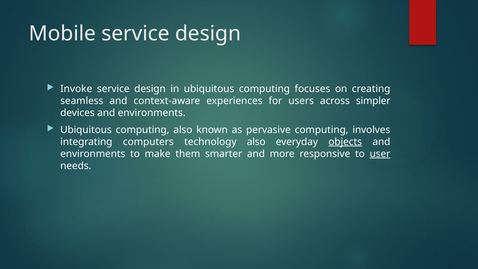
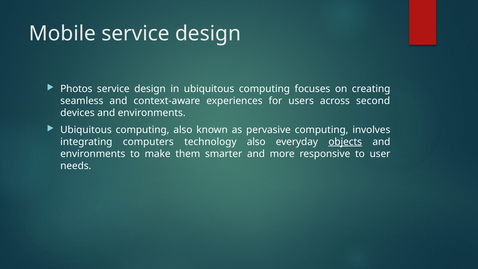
Invoke: Invoke -> Photos
simpler: simpler -> second
user underline: present -> none
